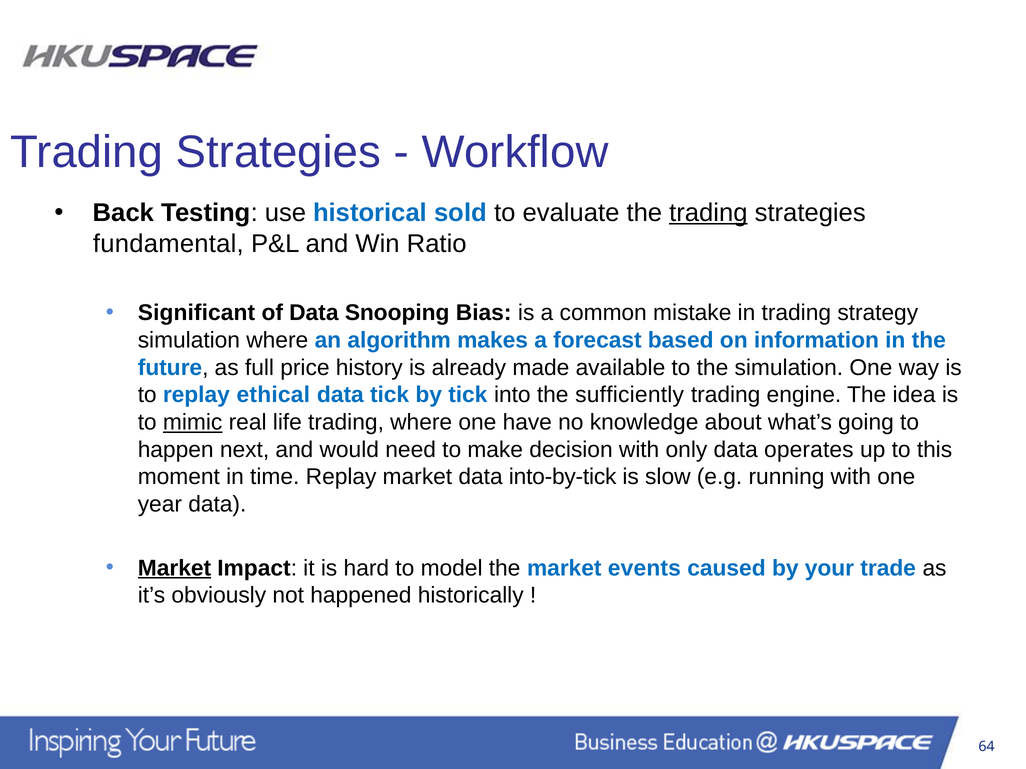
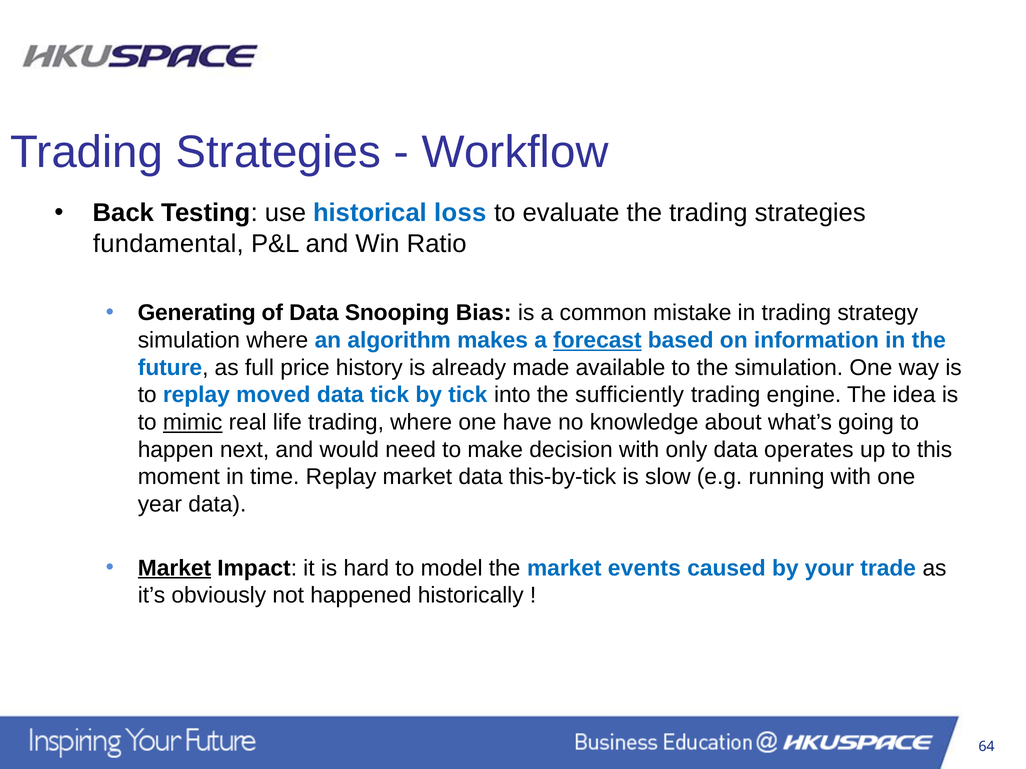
sold: sold -> loss
trading at (708, 213) underline: present -> none
Significant: Significant -> Generating
forecast underline: none -> present
ethical: ethical -> moved
into-by-tick: into-by-tick -> this-by-tick
